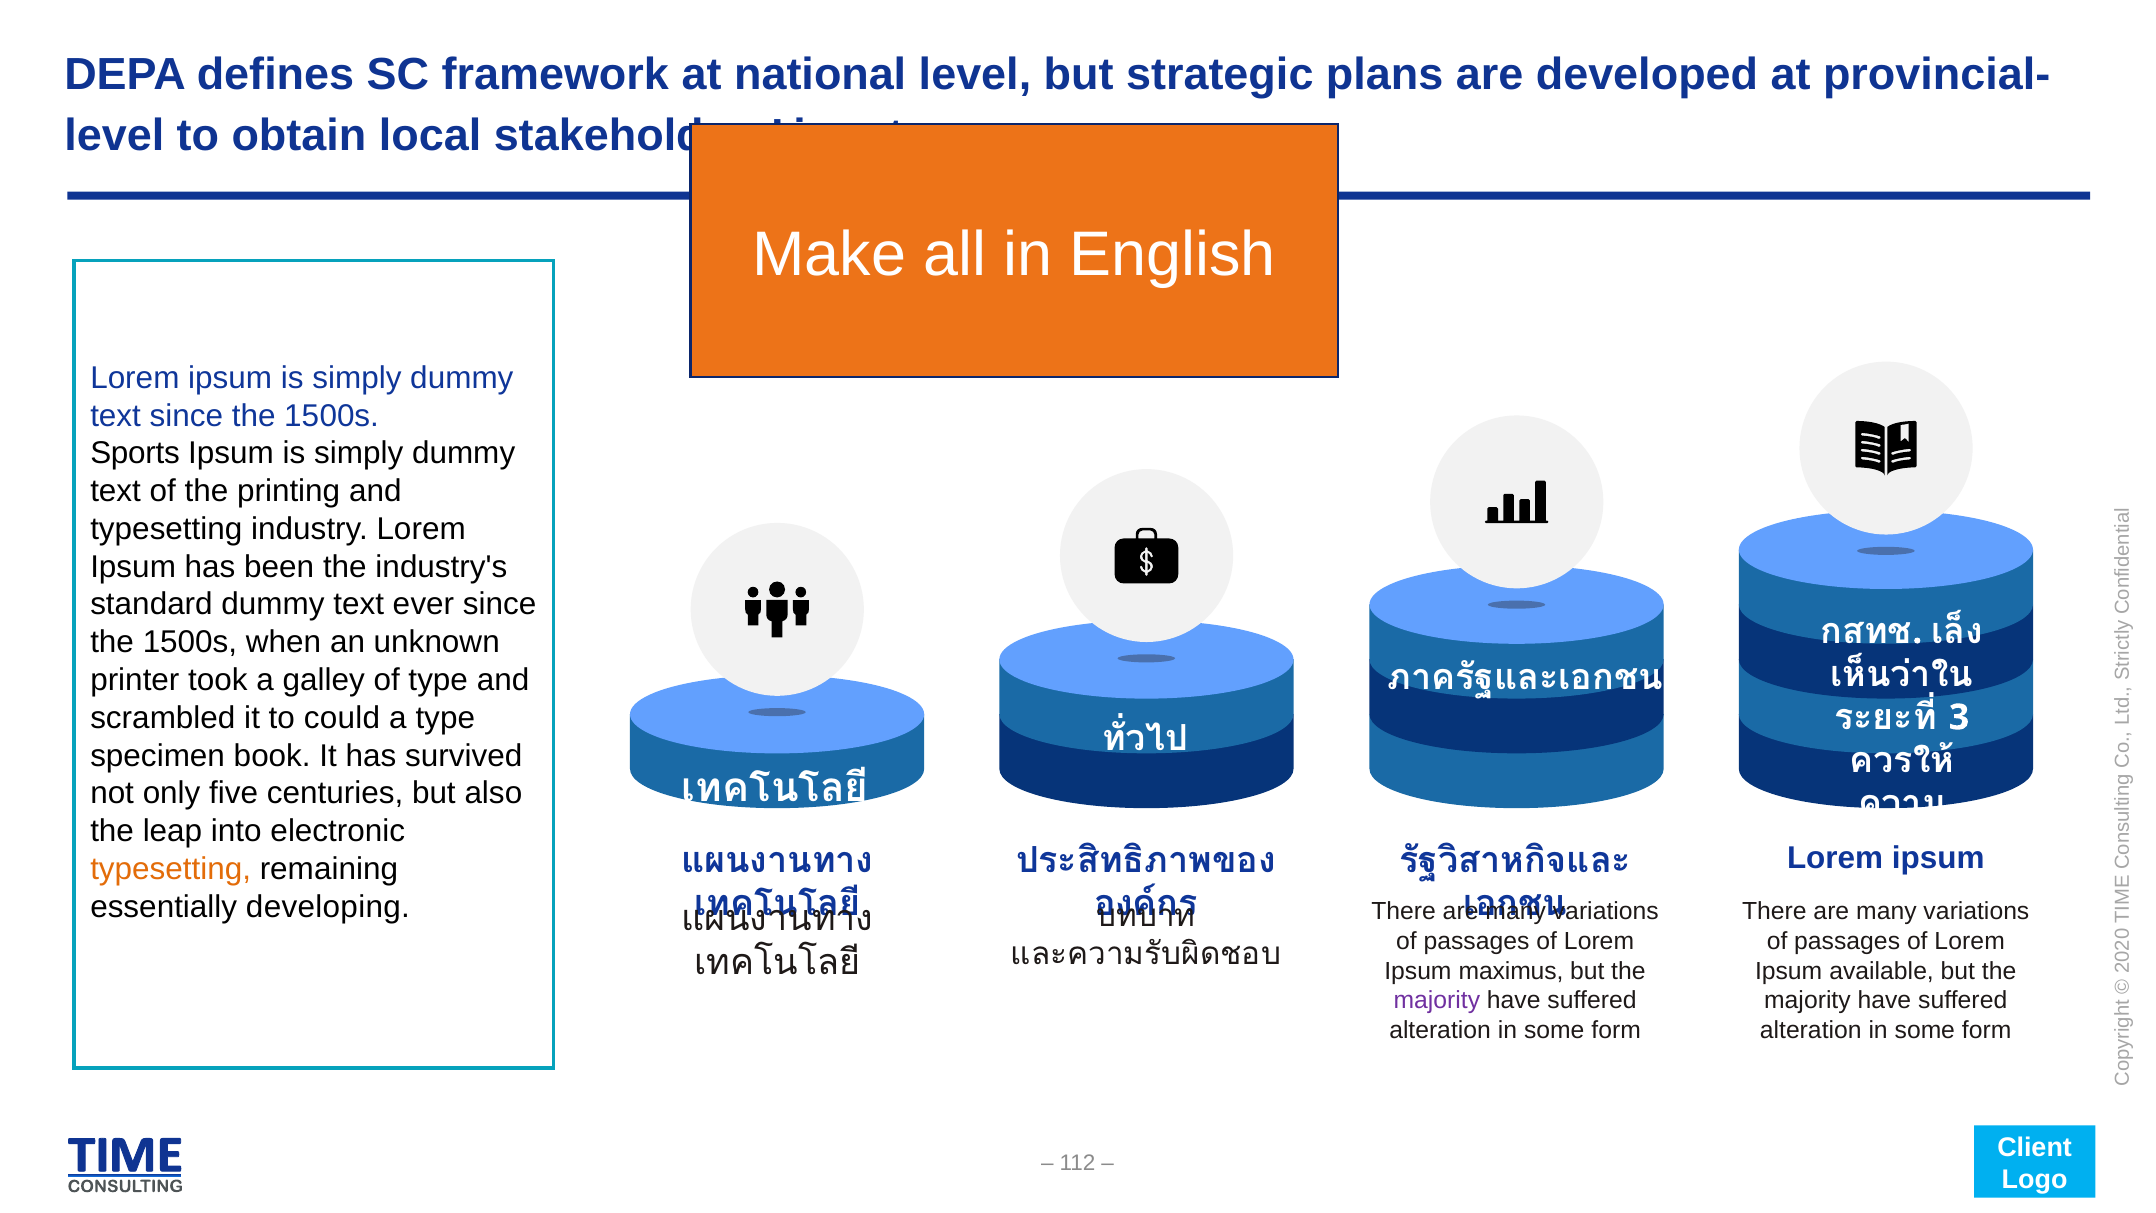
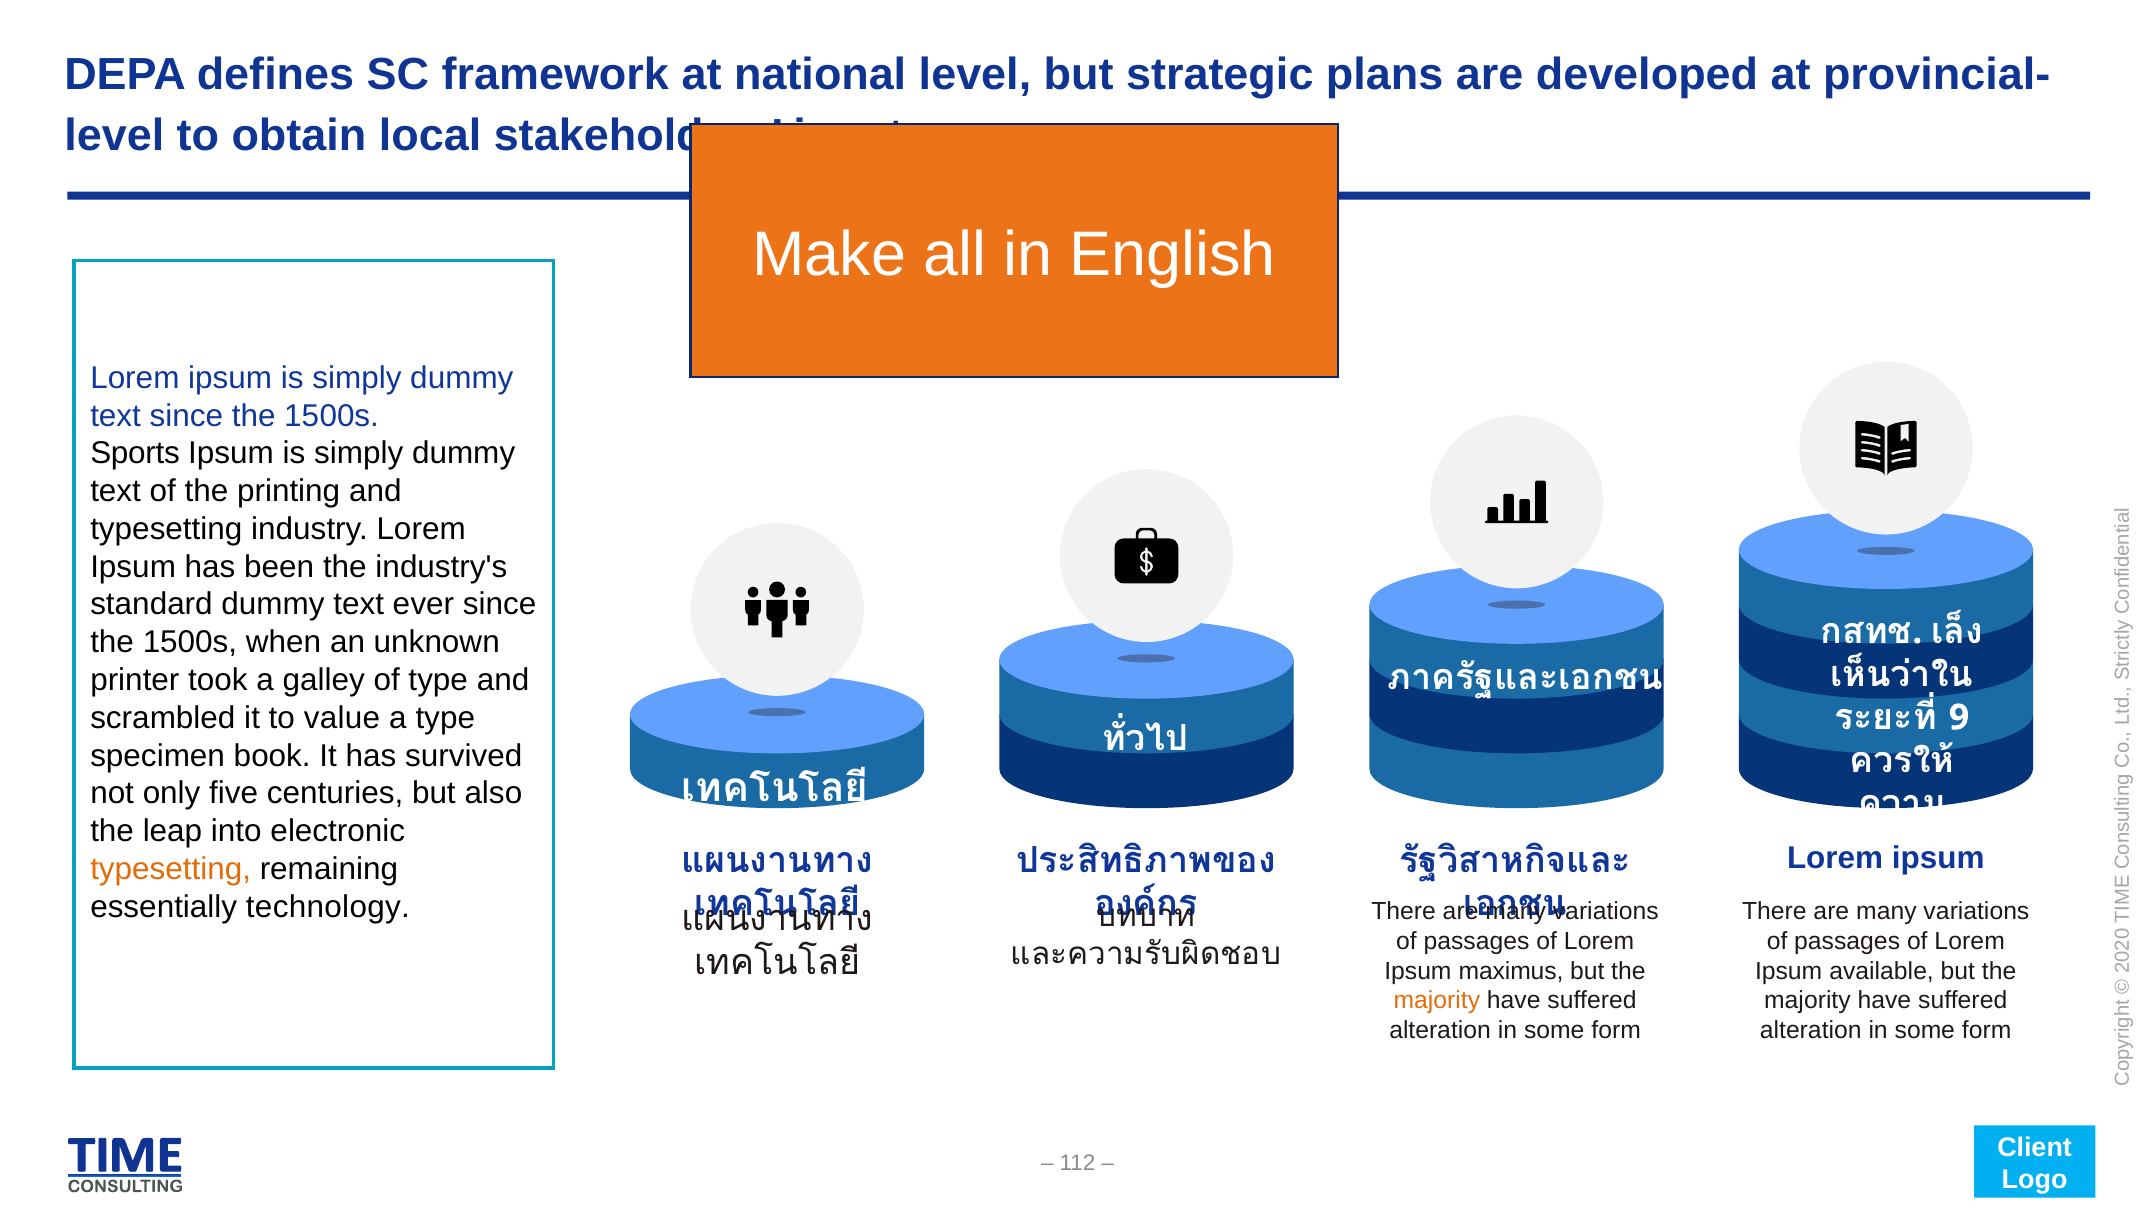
could: could -> value
3: 3 -> 9
developing: developing -> technology
majority at (1437, 1000) colour: purple -> orange
